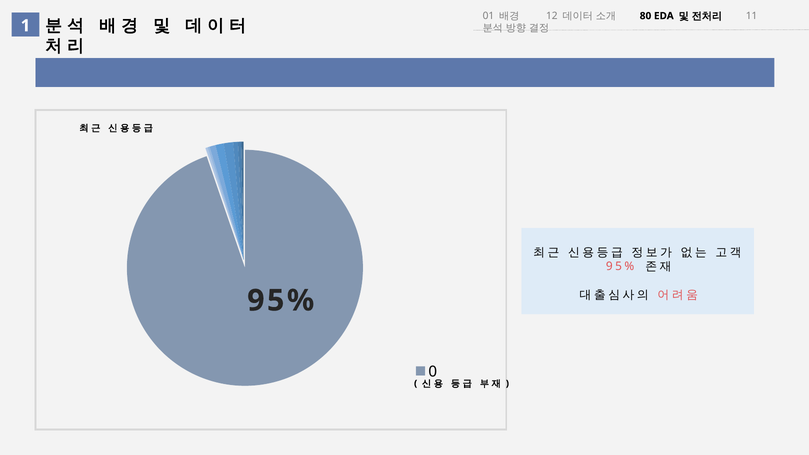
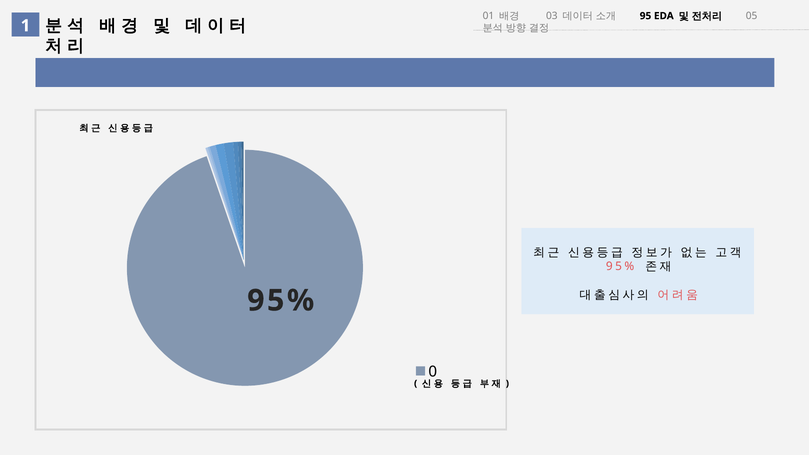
12: 12 -> 03
80: 80 -> 95
11: 11 -> 05
